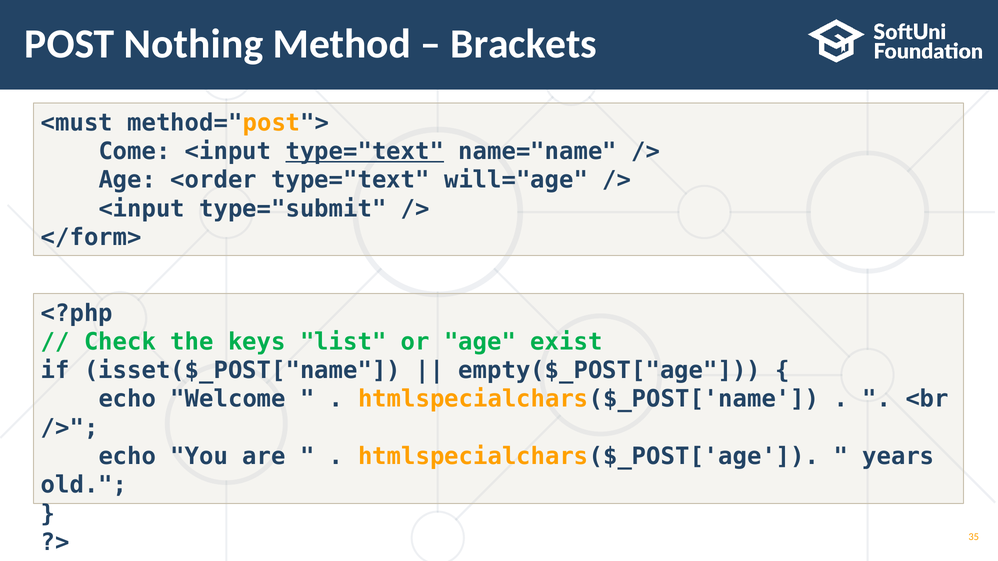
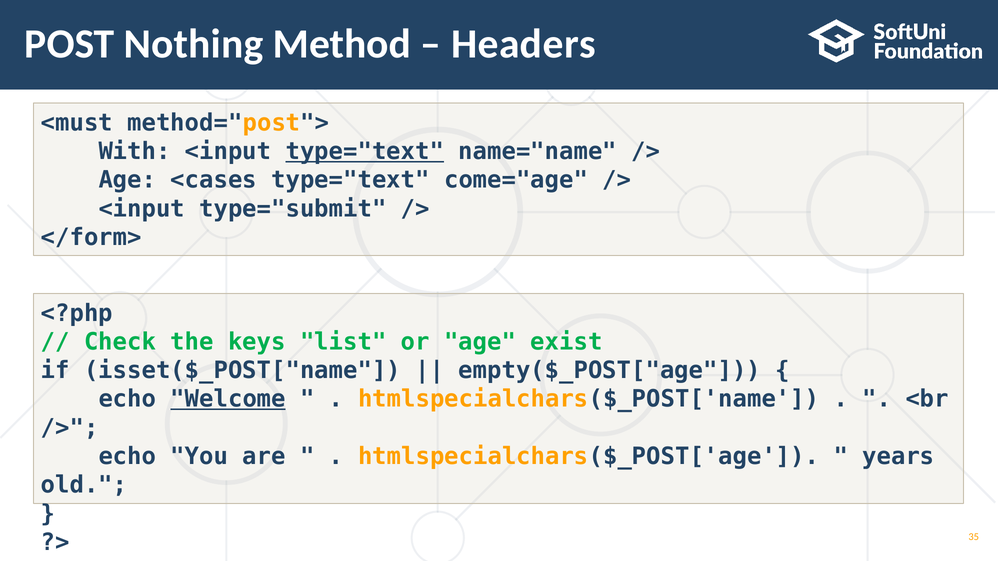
Brackets: Brackets -> Headers
Come: Come -> With
<order: <order -> <cases
will="age: will="age -> come="age
Welcome underline: none -> present
